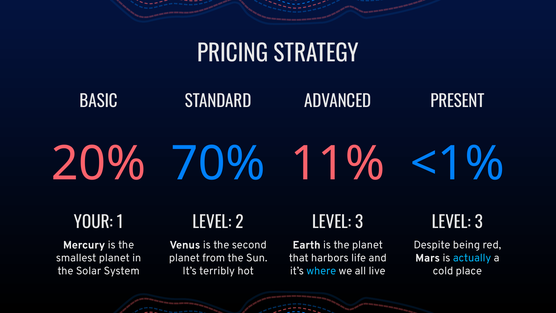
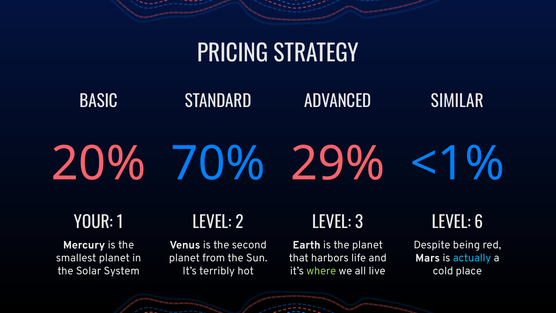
PRESENT: PRESENT -> SIMILAR
11%: 11% -> 29%
3 at (479, 222): 3 -> 6
where colour: light blue -> light green
